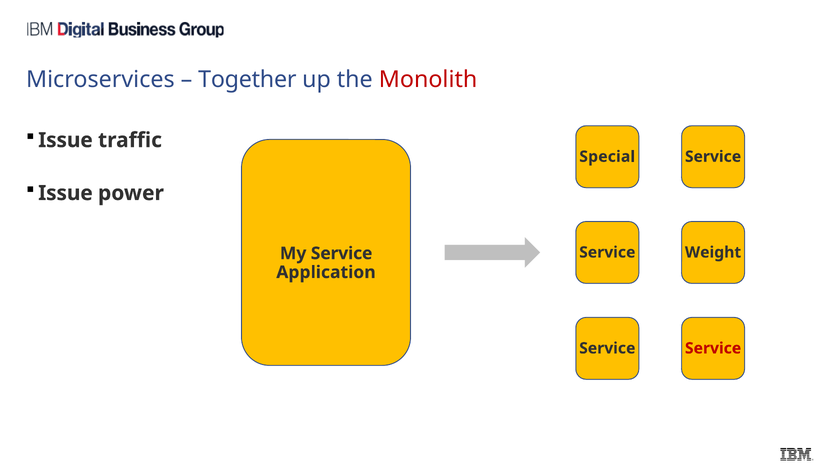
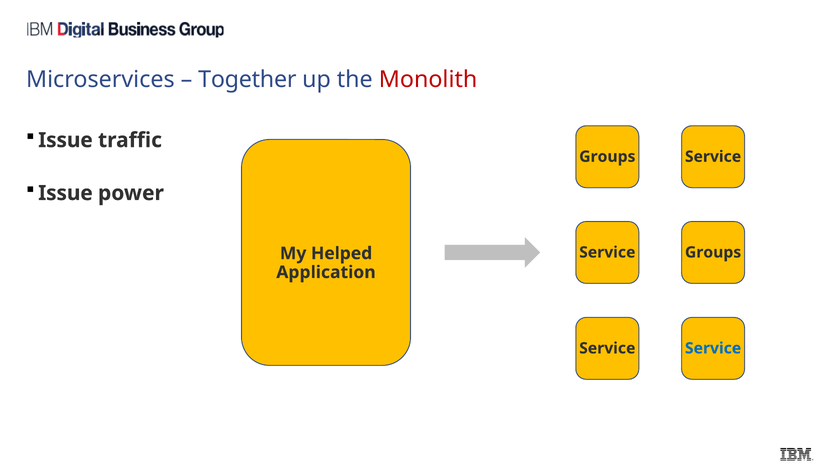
Special at (607, 156): Special -> Groups
Service Weight: Weight -> Groups
My Service: Service -> Helped
Service at (713, 348) colour: red -> blue
